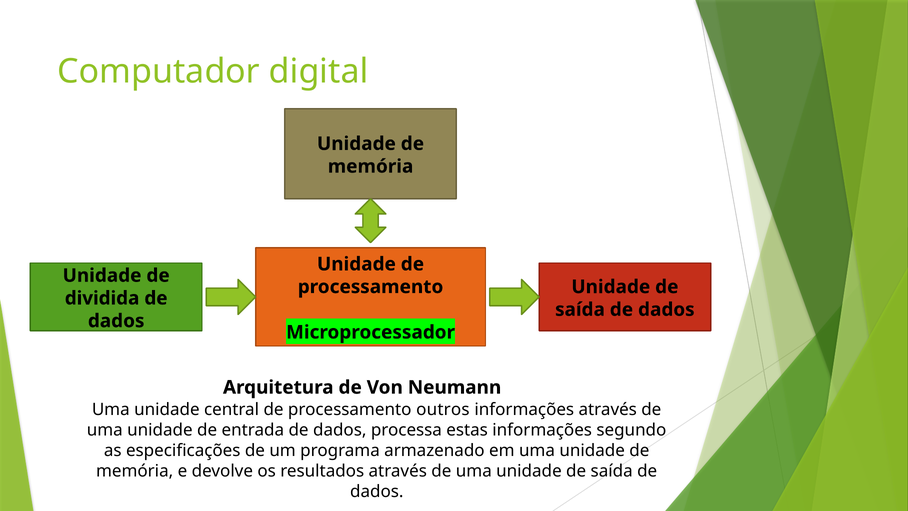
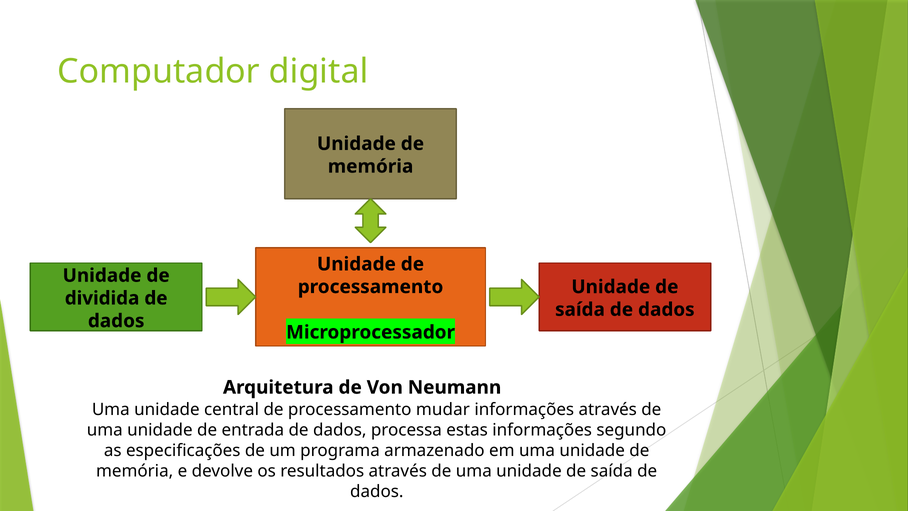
outros: outros -> mudar
